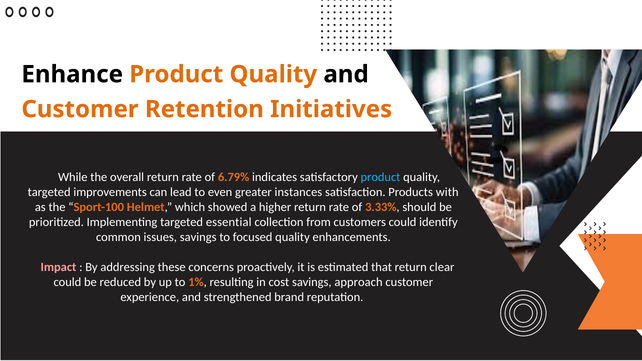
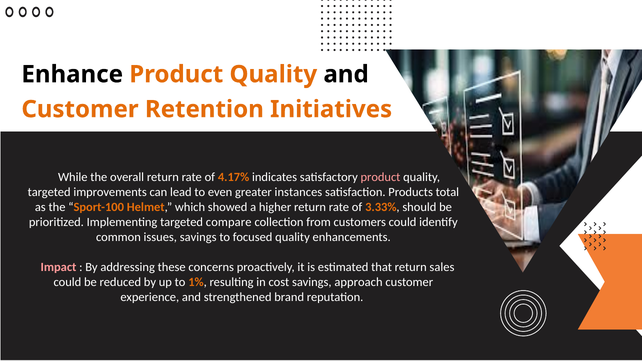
6.79%: 6.79% -> 4.17%
product at (380, 177) colour: light blue -> pink
with: with -> total
essential: essential -> compare
clear: clear -> sales
